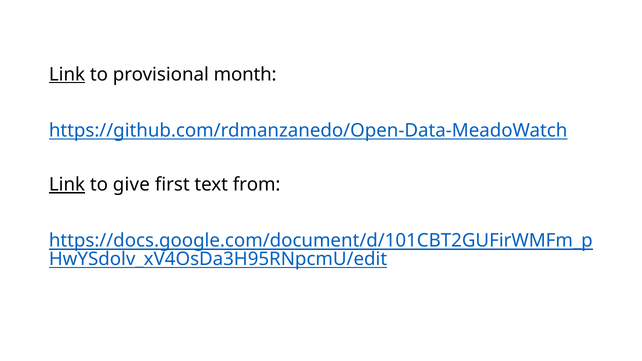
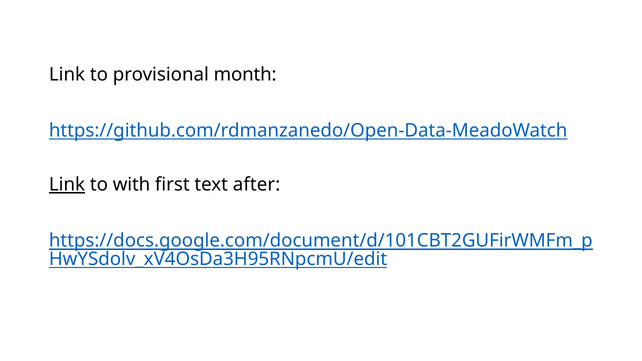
Link at (67, 74) underline: present -> none
give: give -> with
from: from -> after
